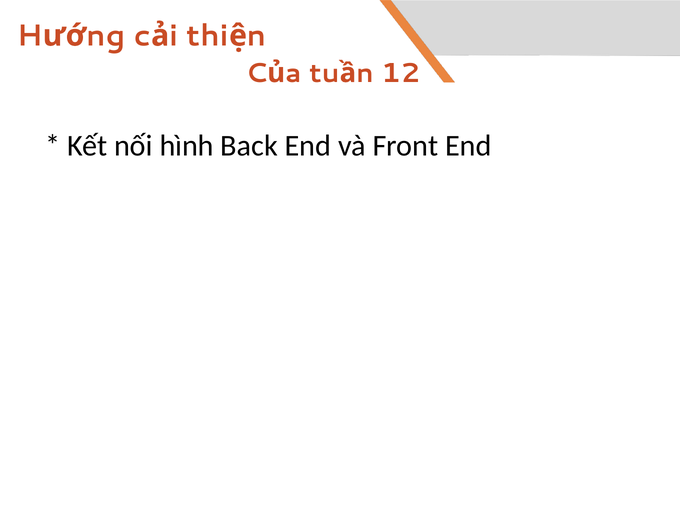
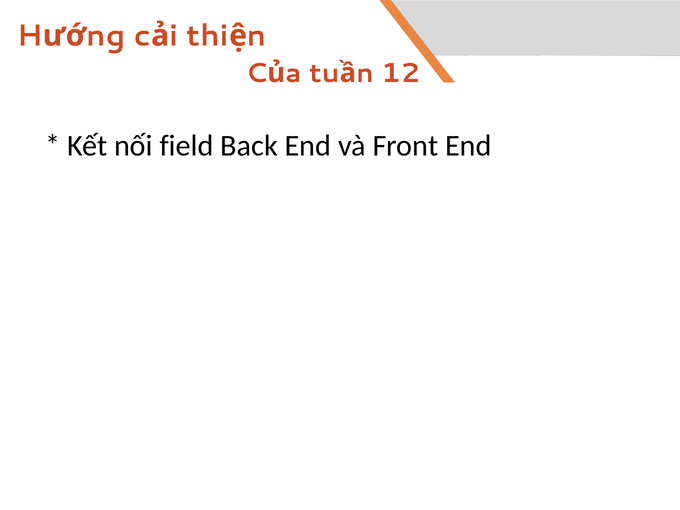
hình: hình -> field
